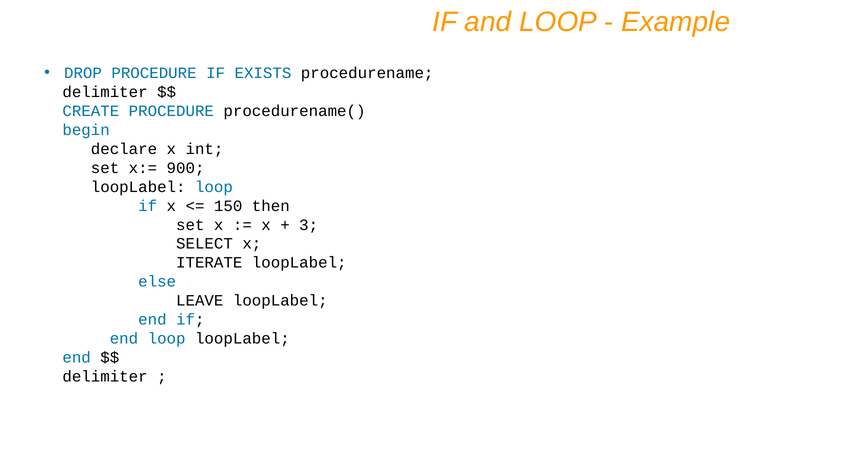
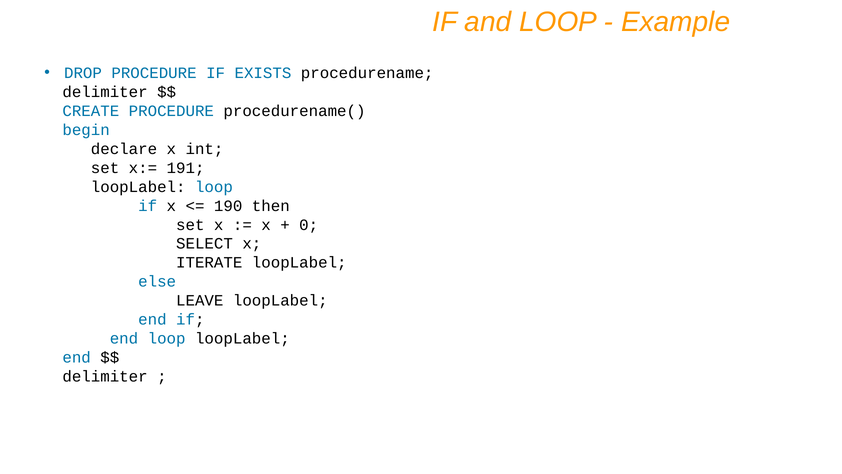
900: 900 -> 191
150: 150 -> 190
3: 3 -> 0
